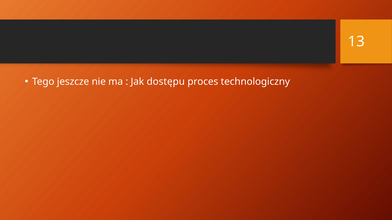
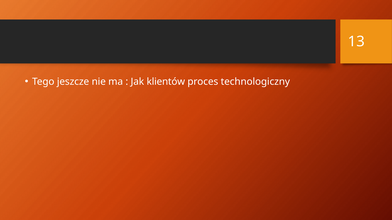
dostępu: dostępu -> klientów
